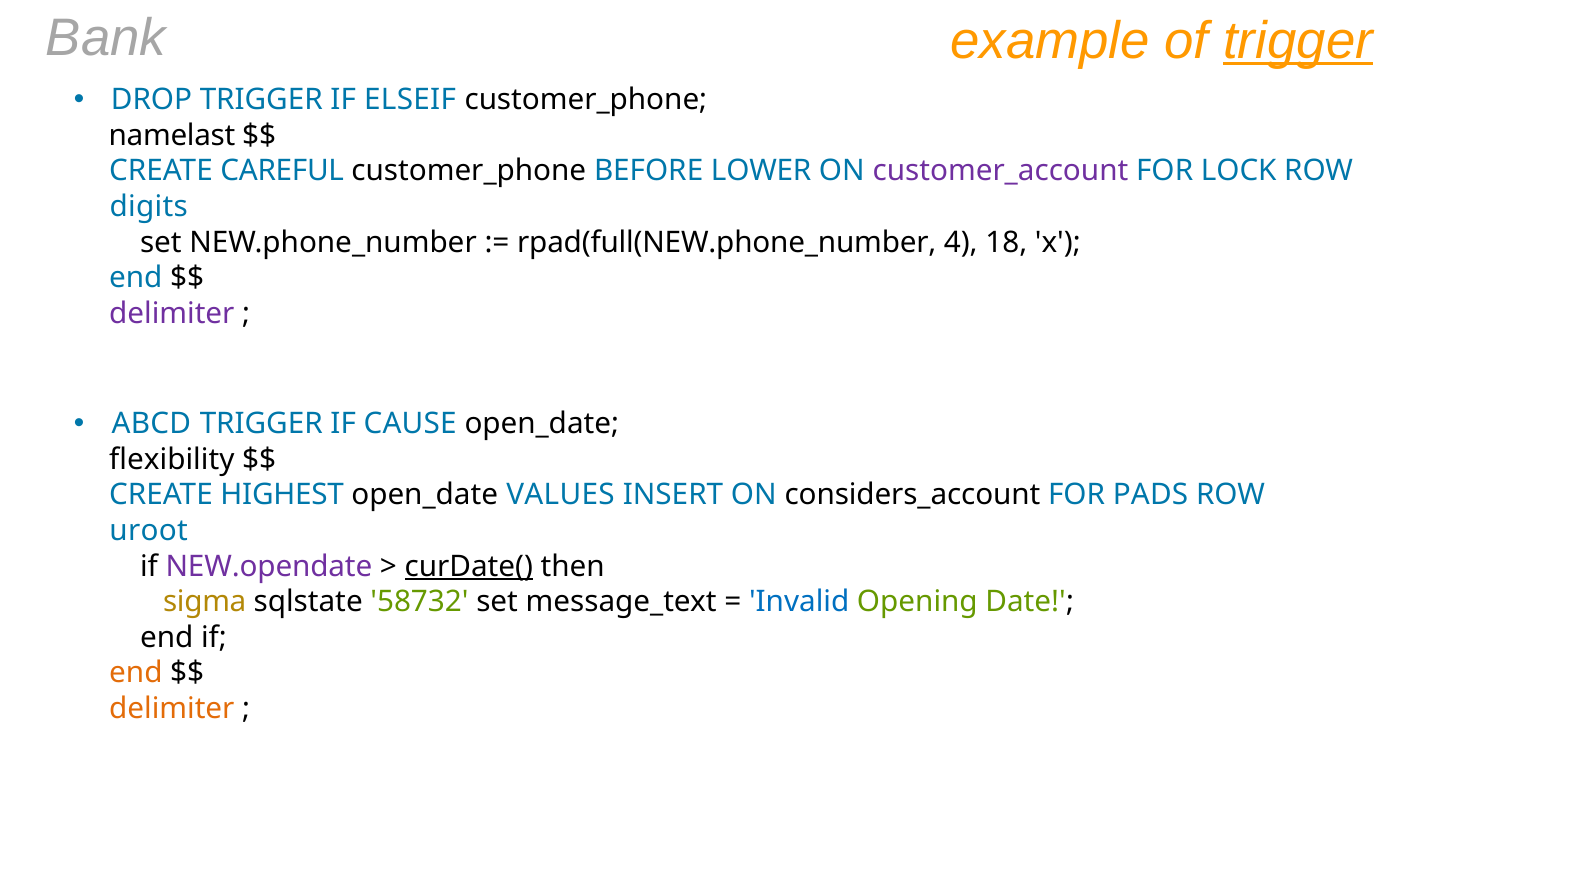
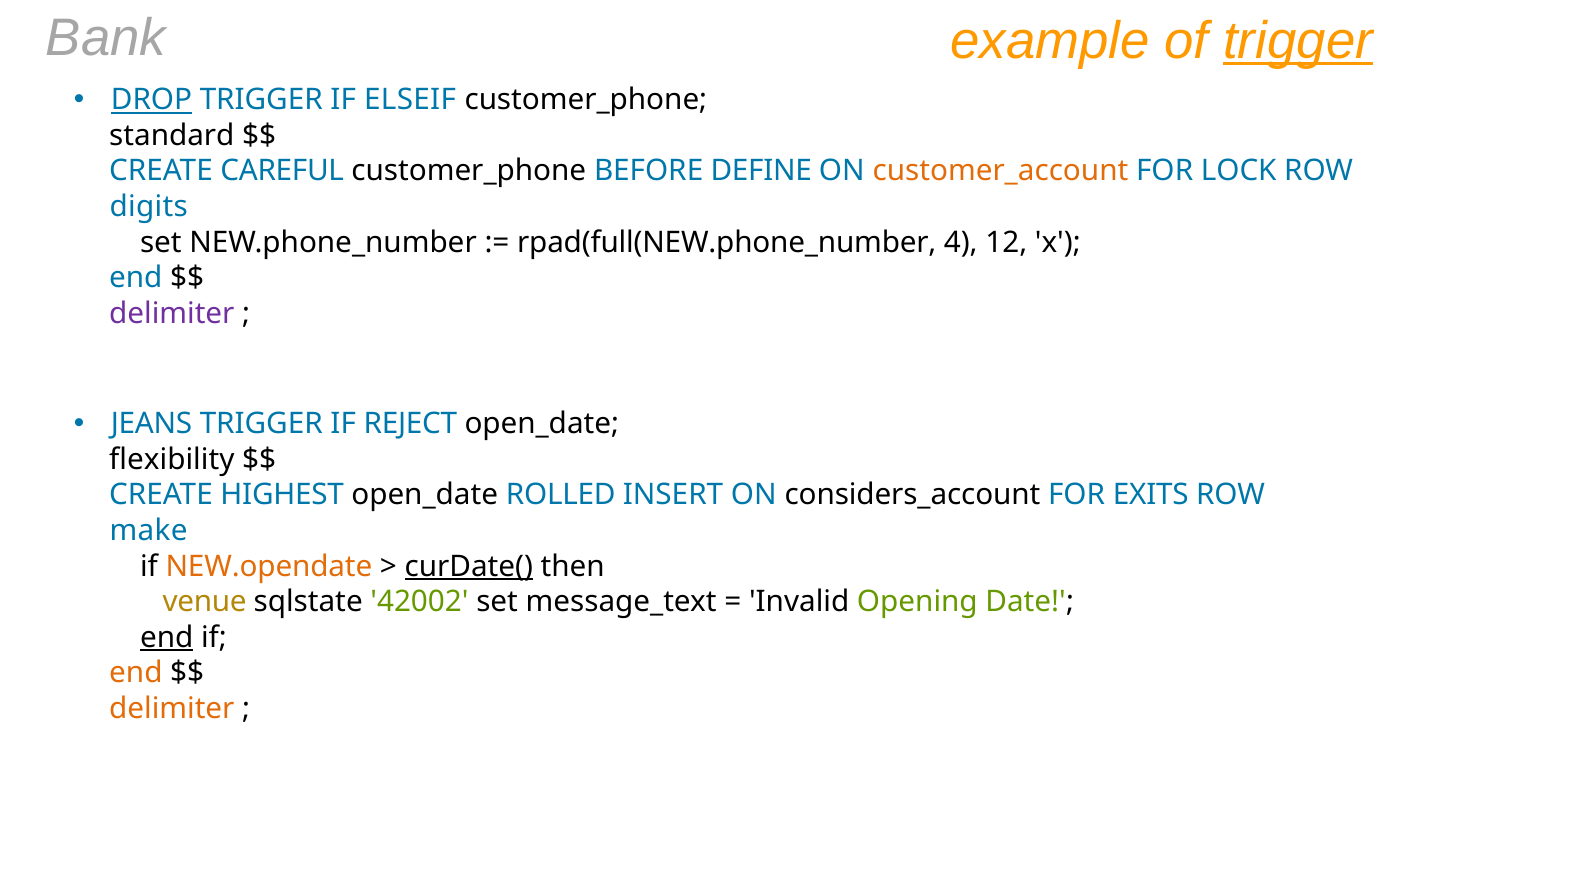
DROP underline: none -> present
namelast: namelast -> standard
LOWER: LOWER -> DEFINE
customer_account colour: purple -> orange
18: 18 -> 12
ABCD: ABCD -> JEANS
CAUSE: CAUSE -> REJECT
VALUES: VALUES -> ROLLED
PADS: PADS -> EXITS
uroot: uroot -> make
NEW.opendate colour: purple -> orange
sigma: sigma -> venue
58732: 58732 -> 42002
Invalid colour: blue -> black
end at (167, 638) underline: none -> present
